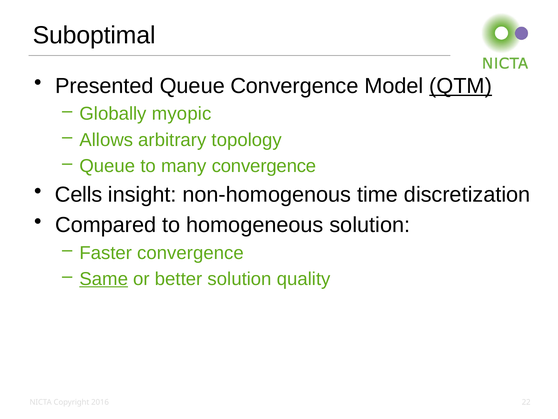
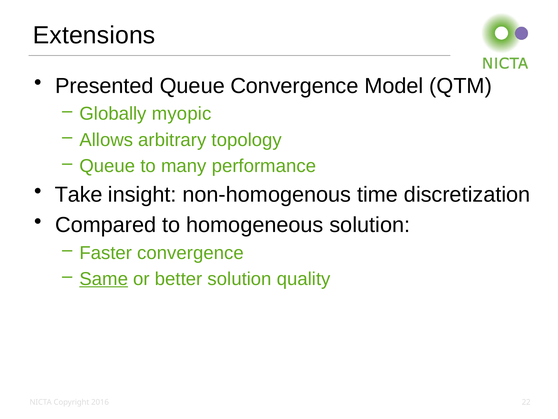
Suboptimal: Suboptimal -> Extensions
QTM underline: present -> none
many convergence: convergence -> performance
Cells: Cells -> Take
